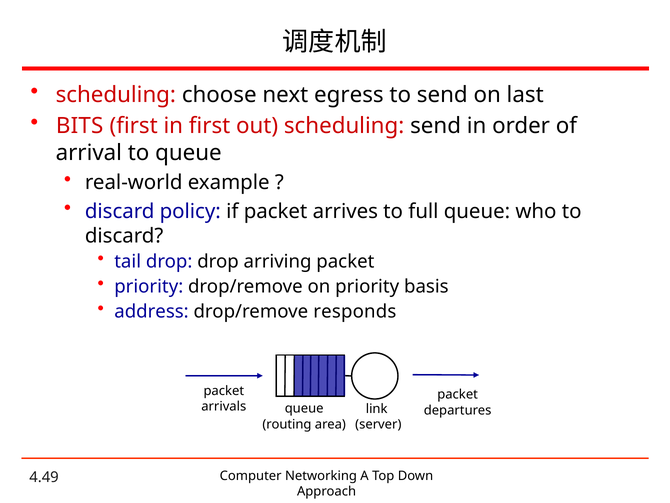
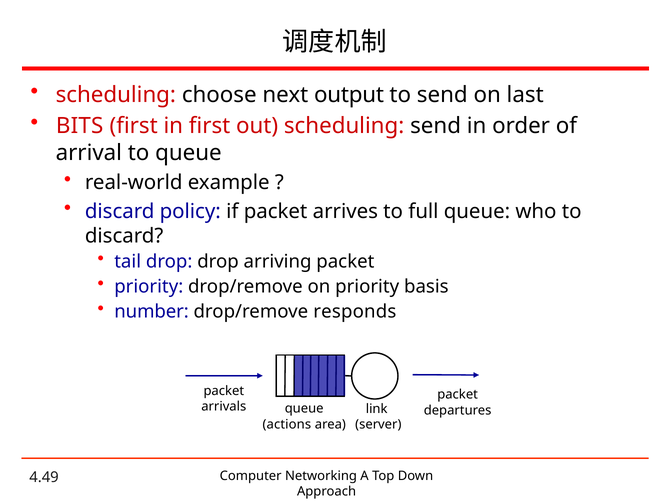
egress: egress -> output
address: address -> number
routing: routing -> actions
